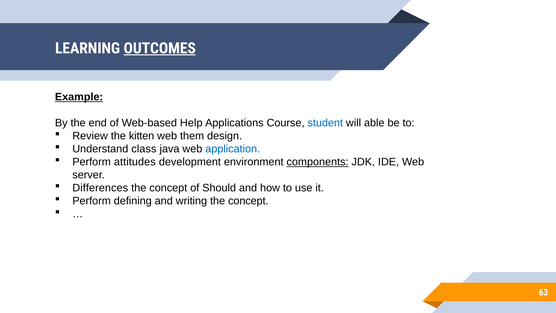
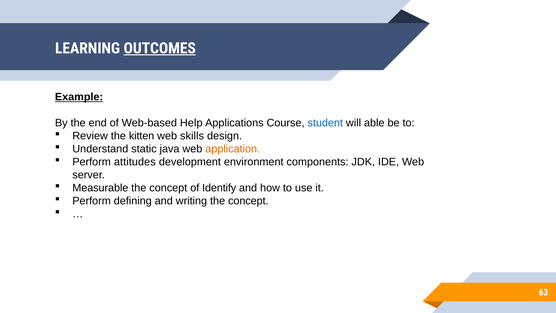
them: them -> skills
class: class -> static
application colour: blue -> orange
components underline: present -> none
Differences: Differences -> Measurable
Should: Should -> Identify
